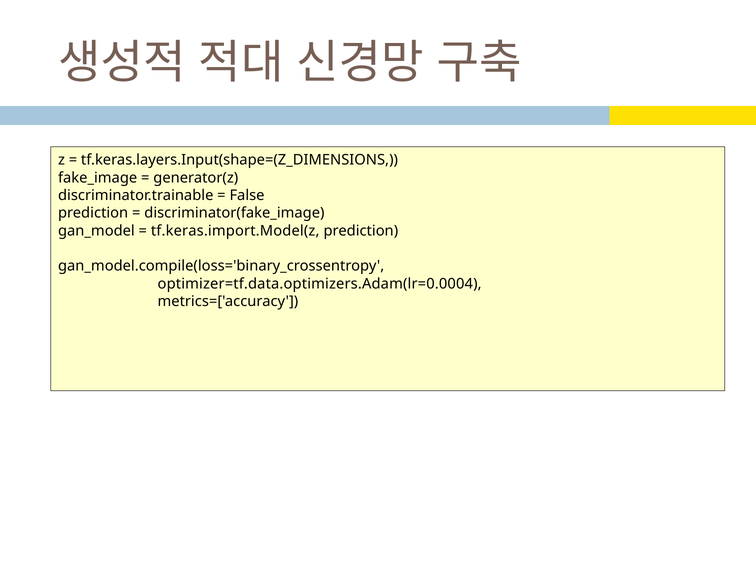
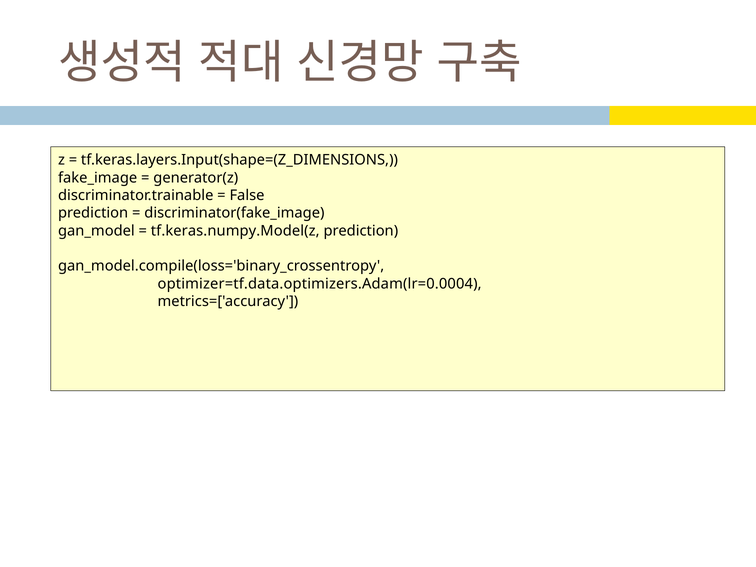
tf.keras.import.Model(z: tf.keras.import.Model(z -> tf.keras.numpy.Model(z
